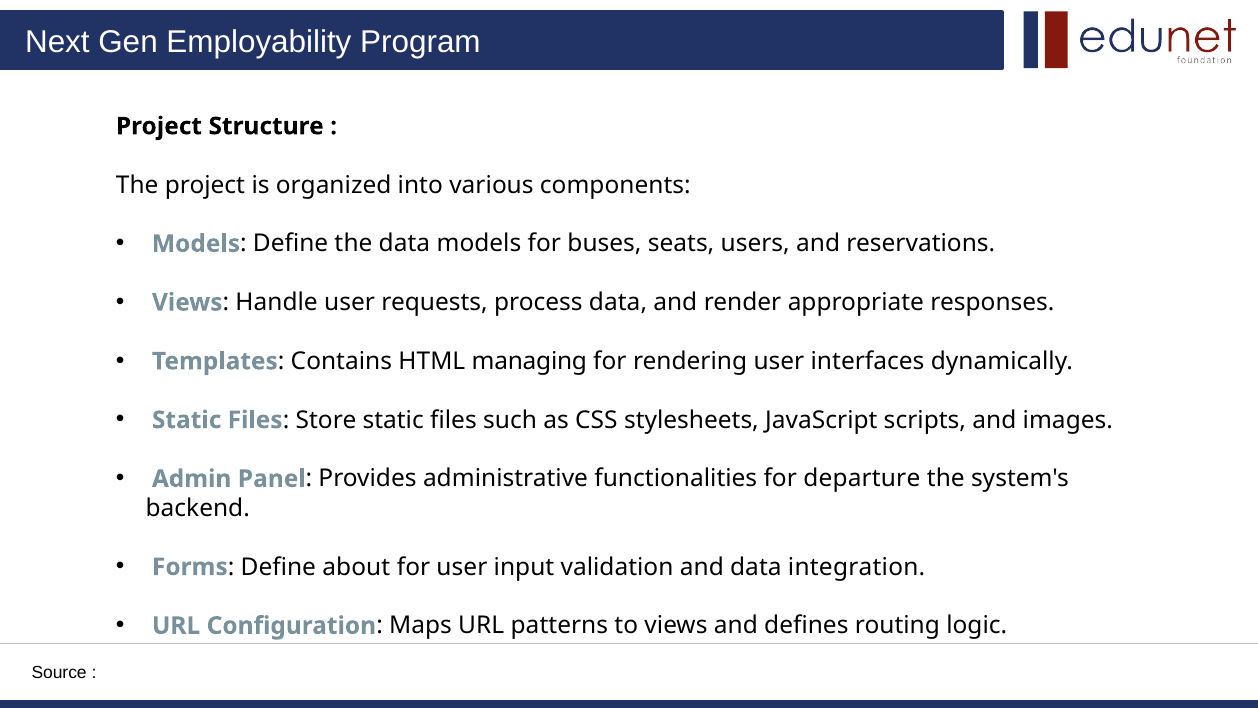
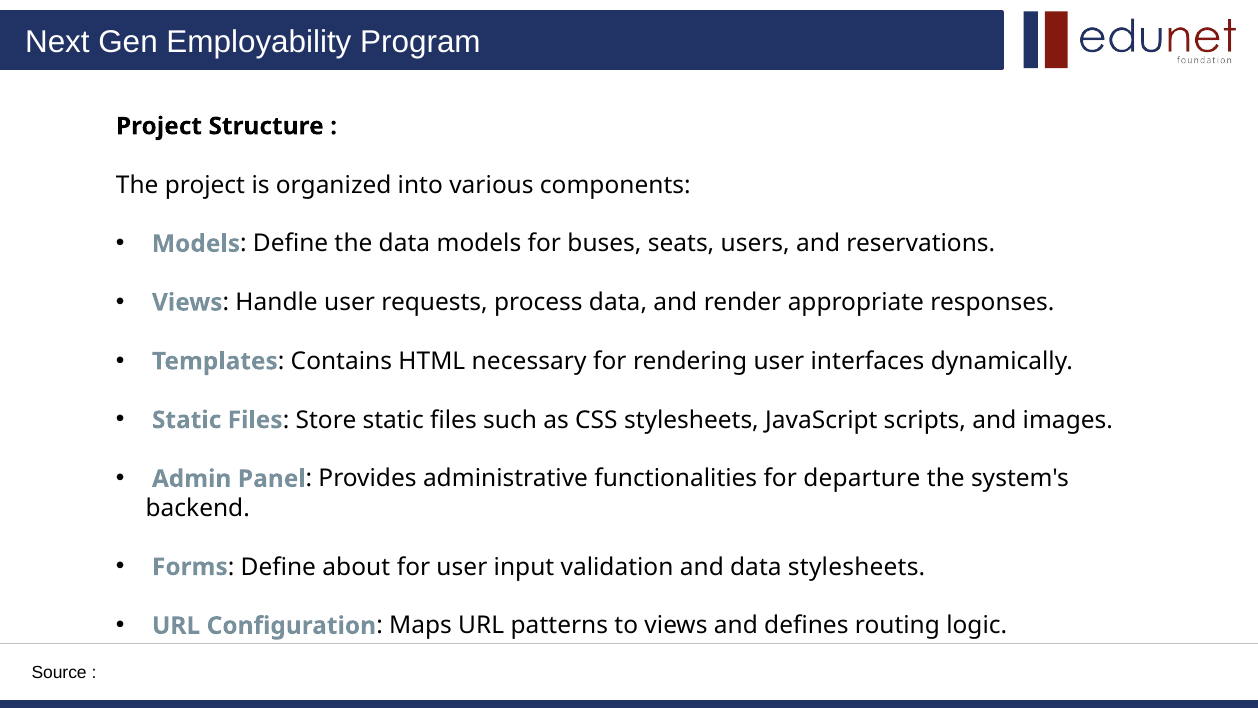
managing: managing -> necessary
data integration: integration -> stylesheets
